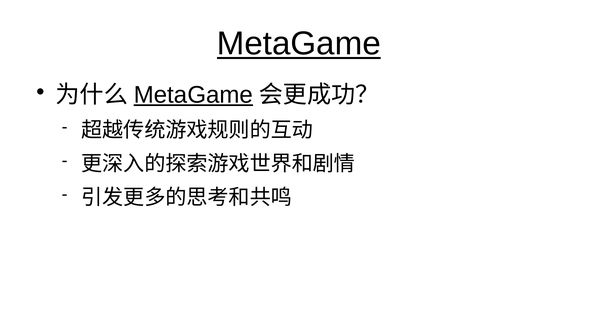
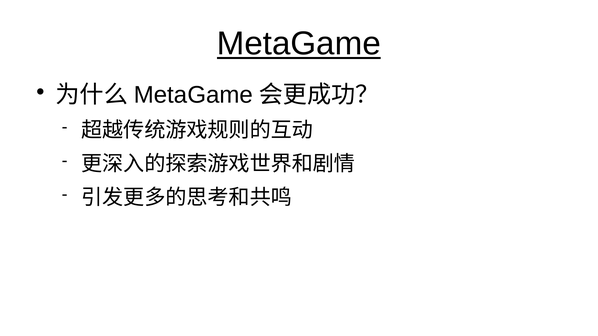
MetaGame at (193, 95) underline: present -> none
